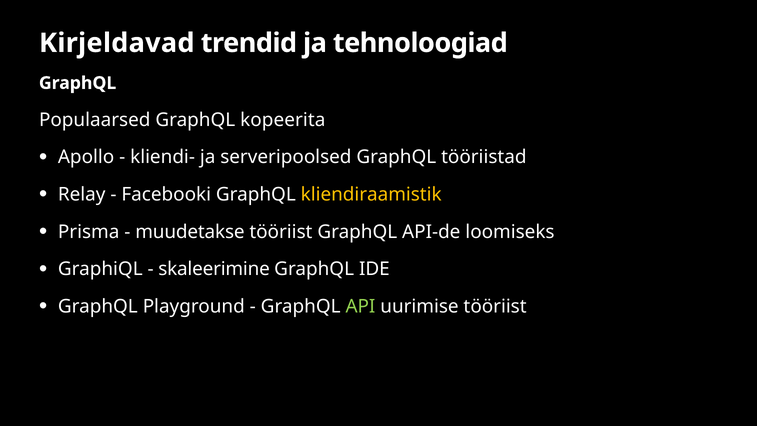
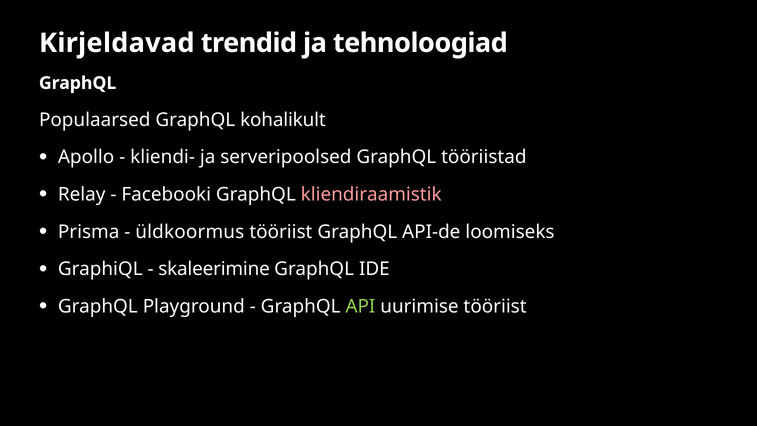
kopeerita: kopeerita -> kohalikult
kliendiraamistik colour: yellow -> pink
muudetakse: muudetakse -> üldkoormus
